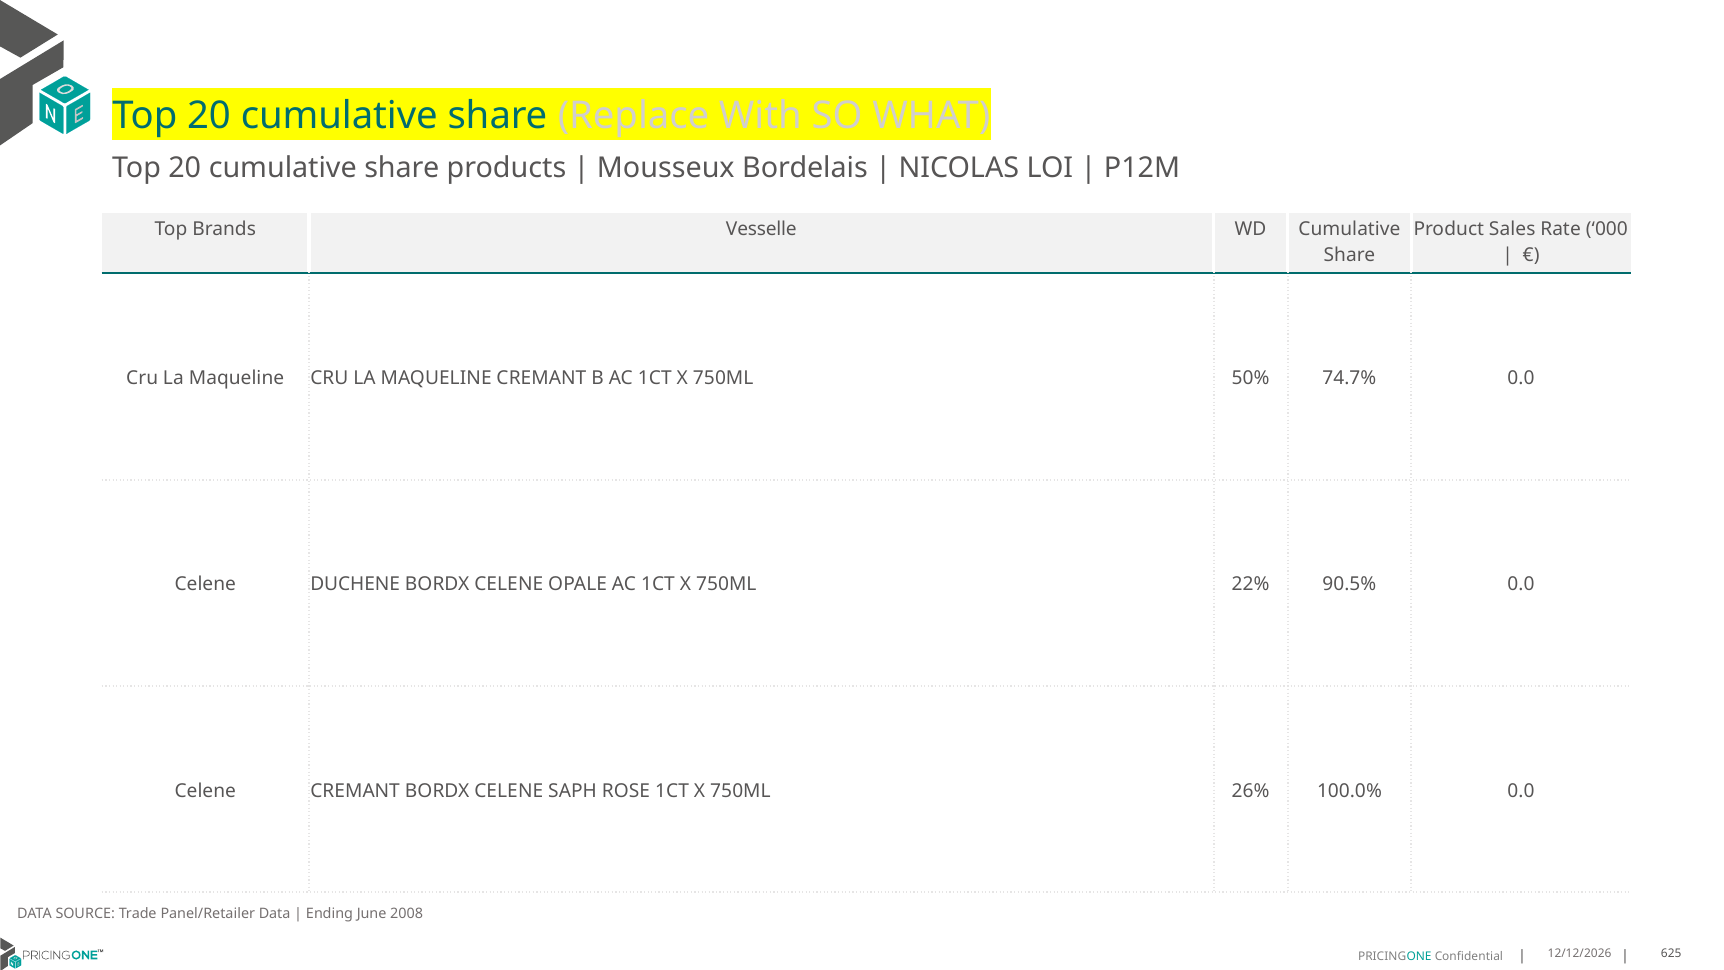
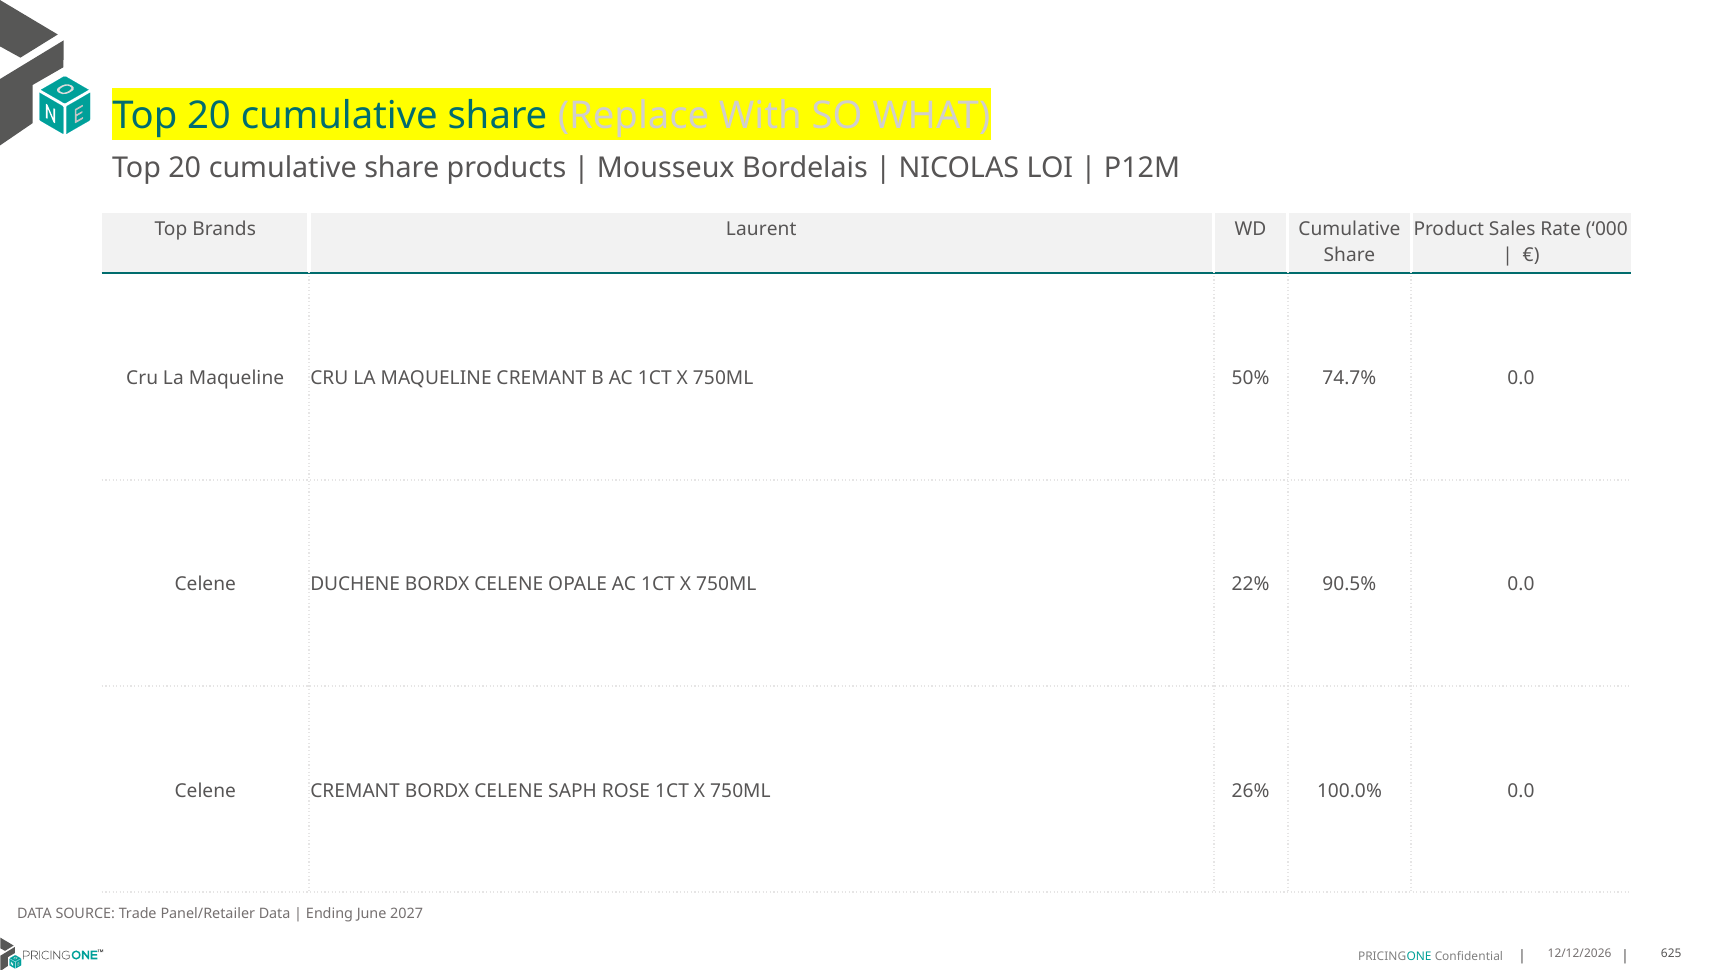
Vesselle: Vesselle -> Laurent
2008: 2008 -> 2027
